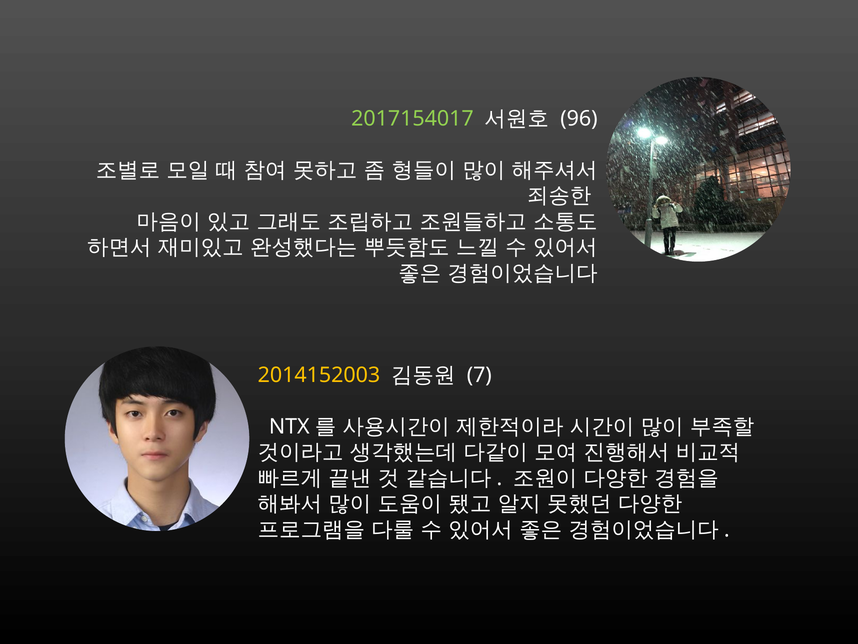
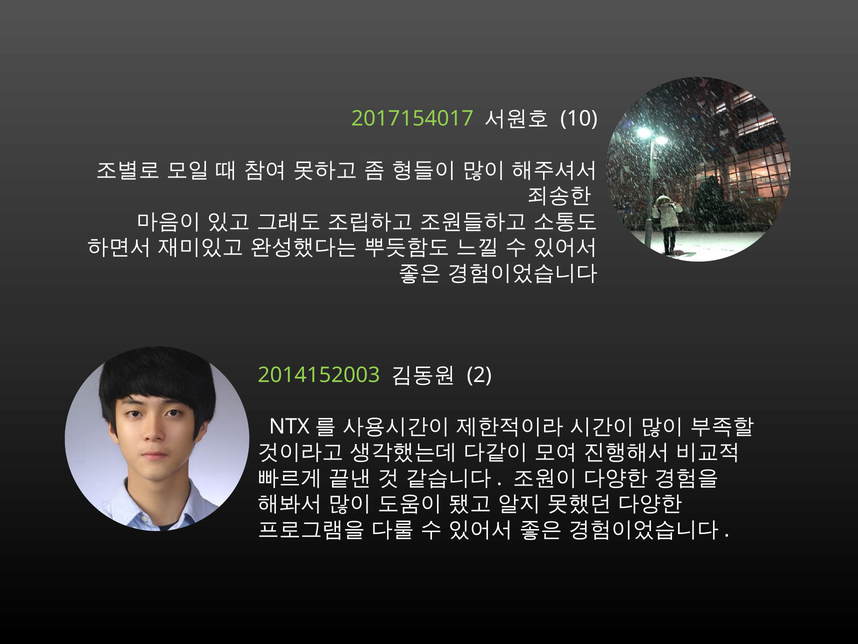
96: 96 -> 10
2014152003 colour: yellow -> light green
7: 7 -> 2
